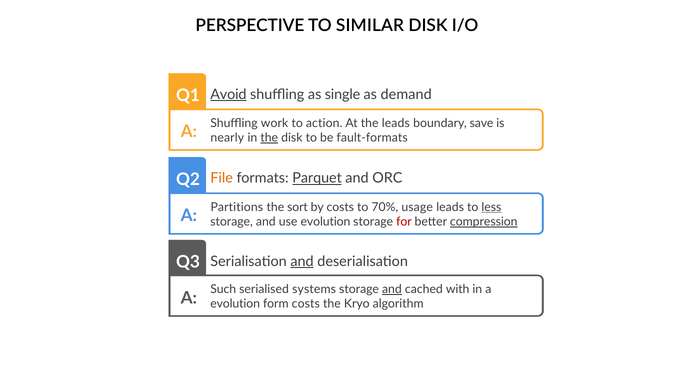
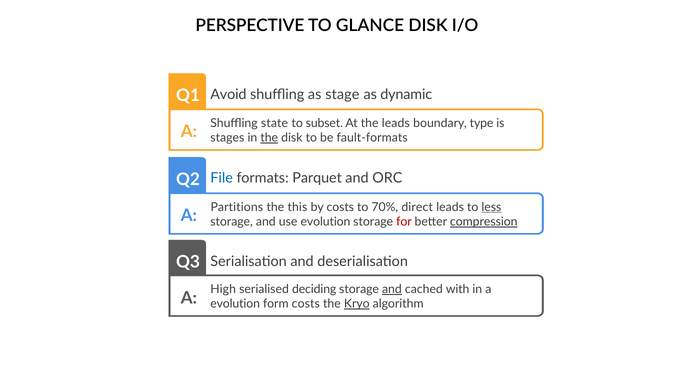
SIMILAR: SIMILAR -> GLANCE
Avoid underline: present -> none
single: single -> stage
demand: demand -> dynamic
work: work -> state
action: action -> subset
save: save -> type
nearly: nearly -> stages
File colour: orange -> blue
Parquet underline: present -> none
sort: sort -> this
usage: usage -> direct
and at (302, 261) underline: present -> none
Such: Such -> High
systems: systems -> deciding
Kryo underline: none -> present
